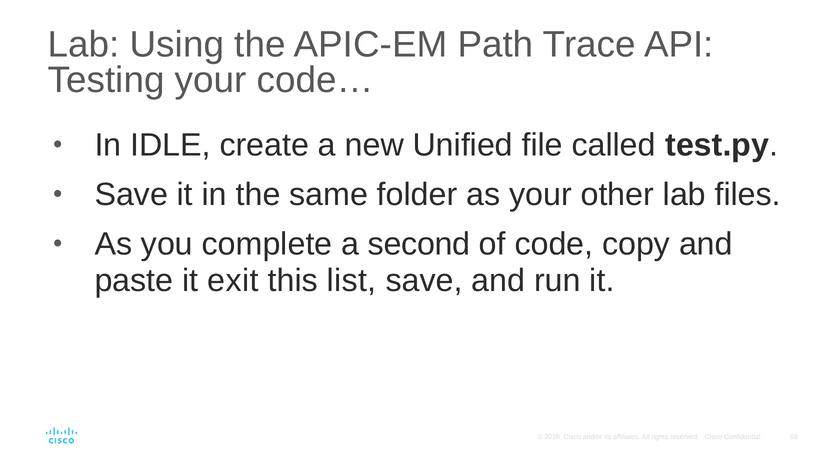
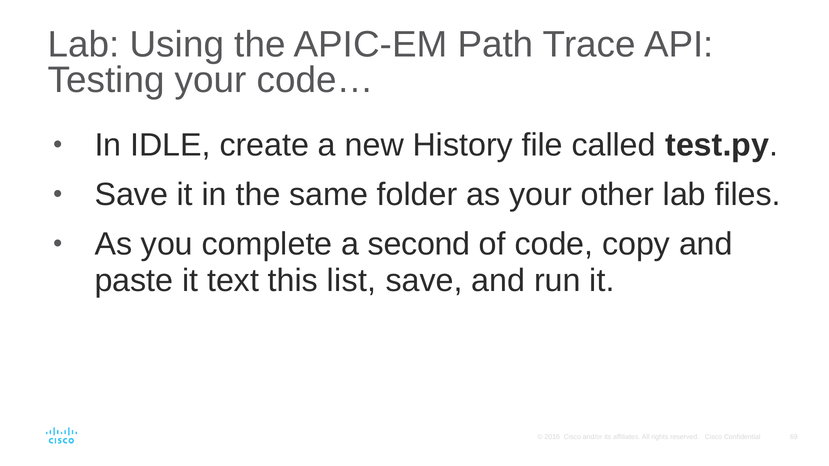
Unified: Unified -> History
exit: exit -> text
